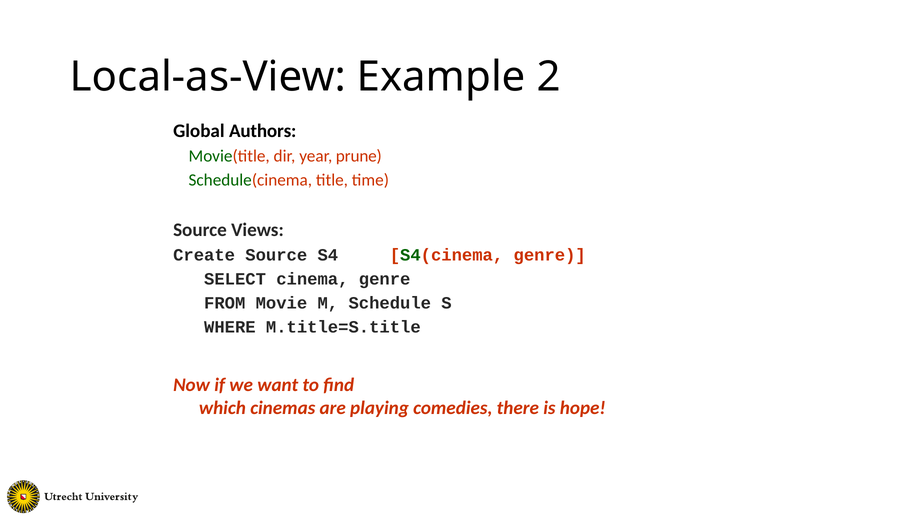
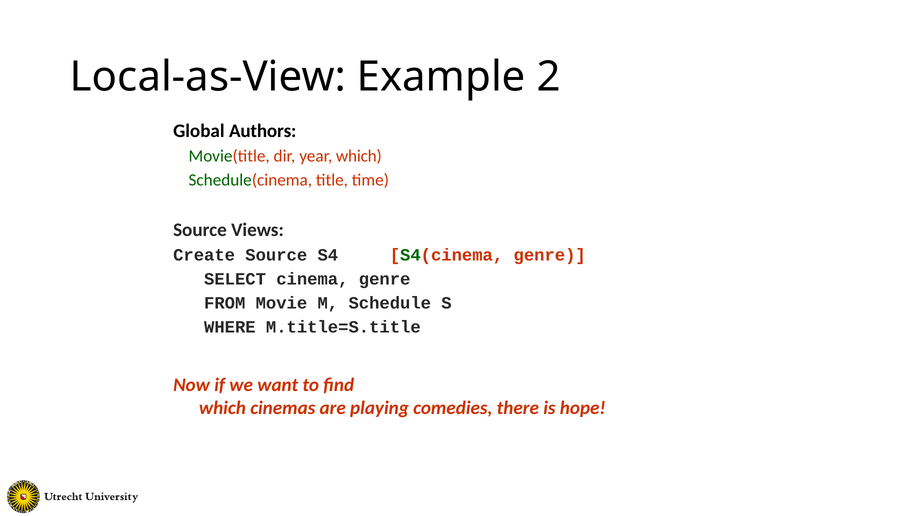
year prune: prune -> which
